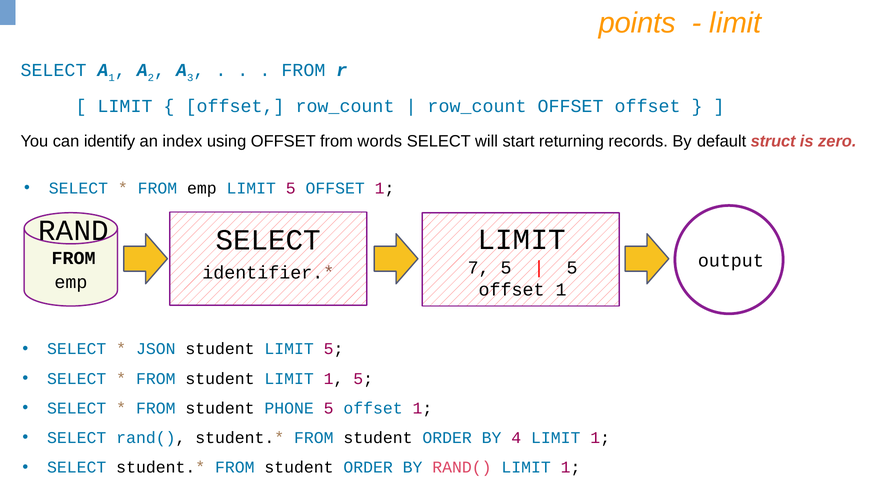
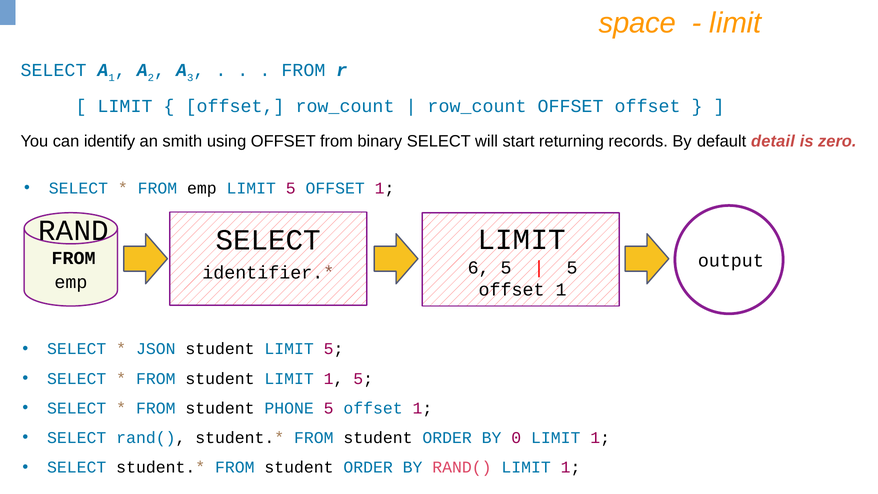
points: points -> space
index: index -> smith
words: words -> binary
struct: struct -> detail
7: 7 -> 6
4: 4 -> 0
